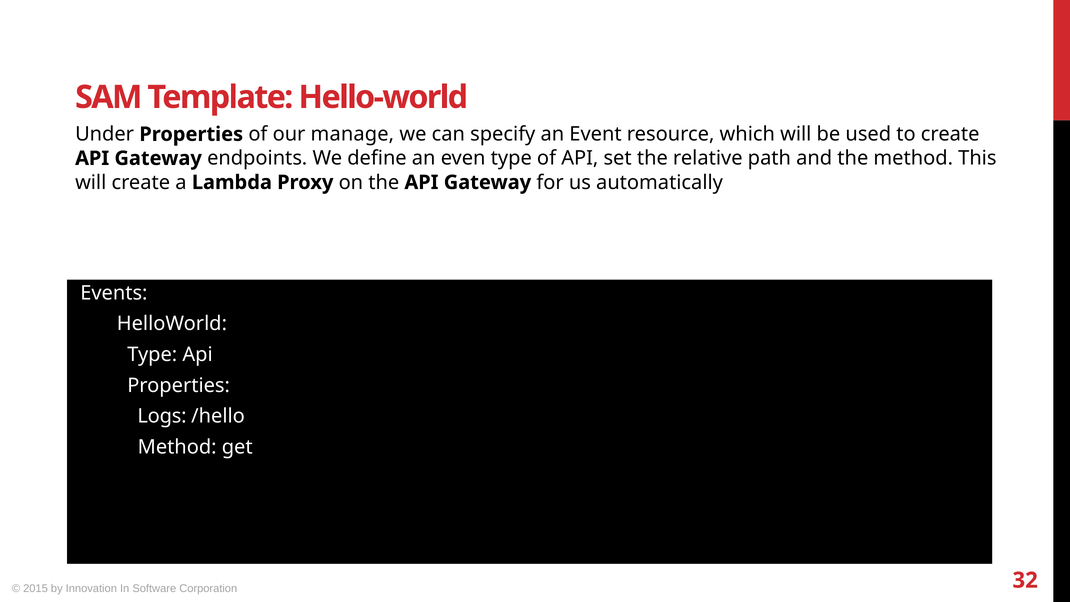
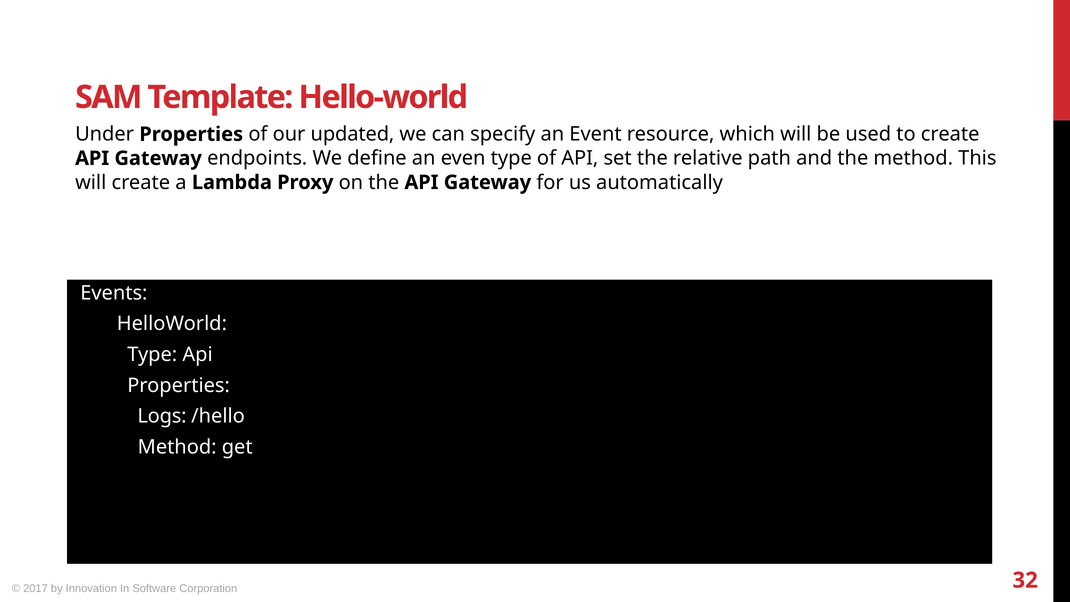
manage: manage -> updated
2015: 2015 -> 2017
